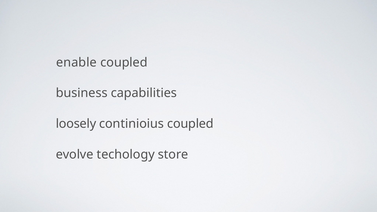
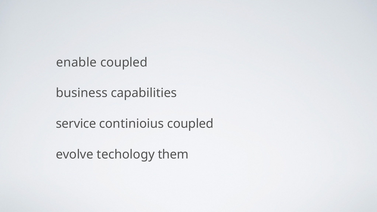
loosely: loosely -> service
store: store -> them
